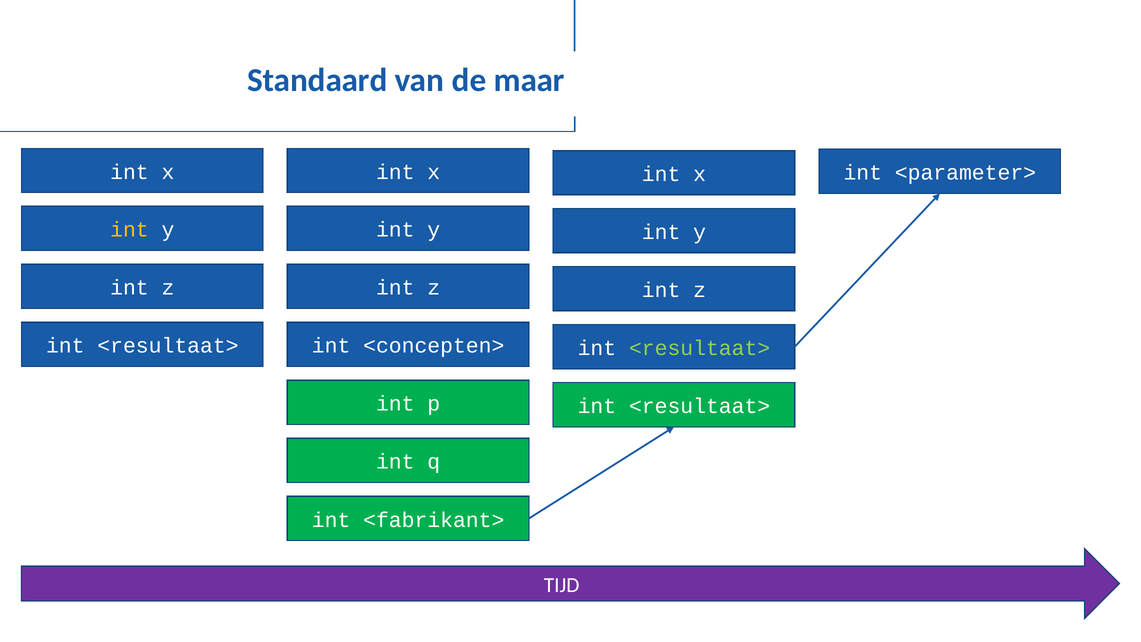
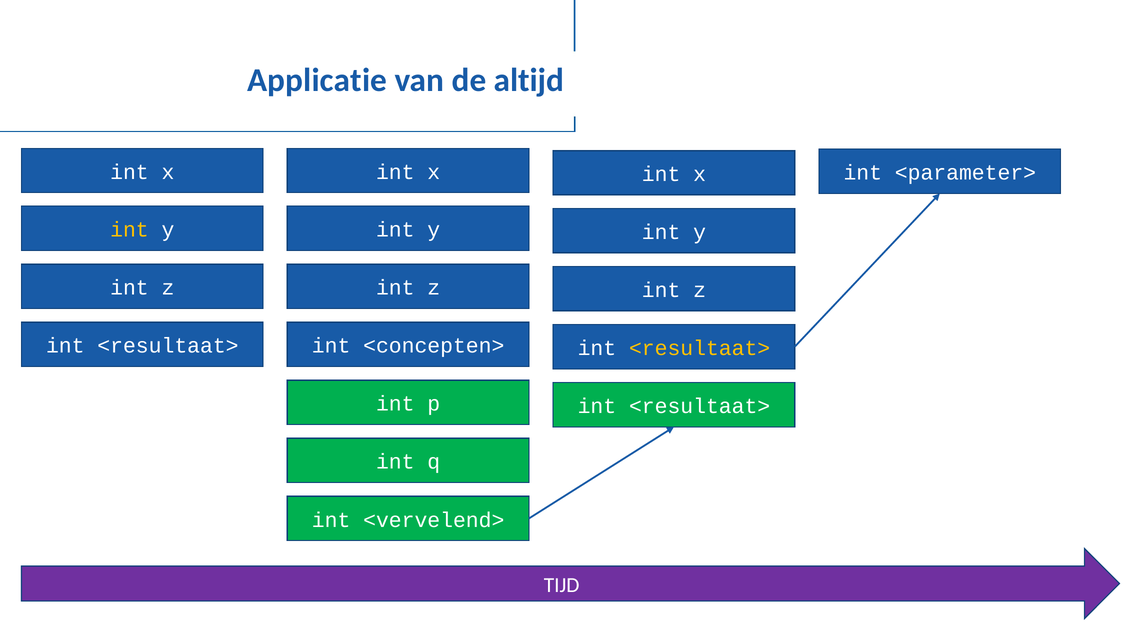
Standaard: Standaard -> Applicatie
maar: maar -> altijd
<resultaat> at (700, 348) colour: light green -> yellow
<fabrikant>: <fabrikant> -> <vervelend>
